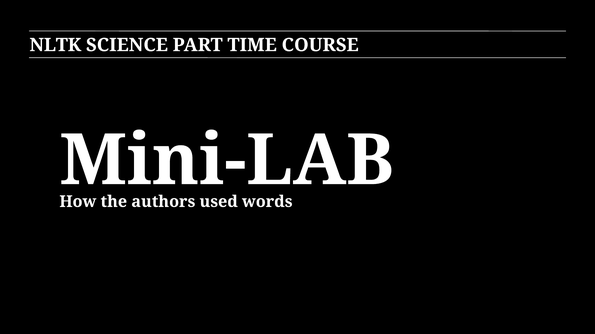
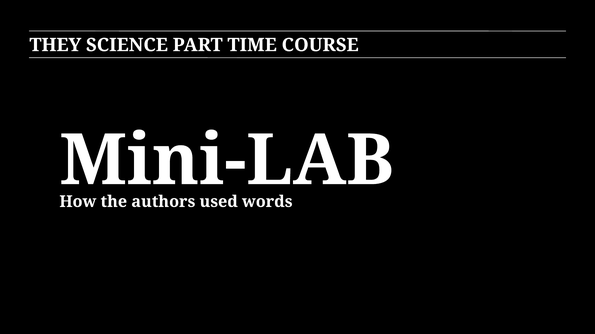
NLTK: NLTK -> THEY
